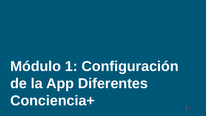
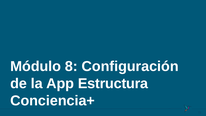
1: 1 -> 8
Diferentes: Diferentes -> Estructura
